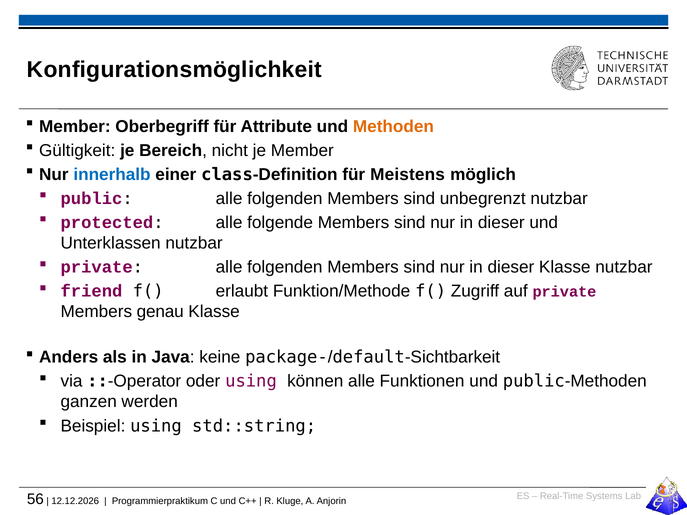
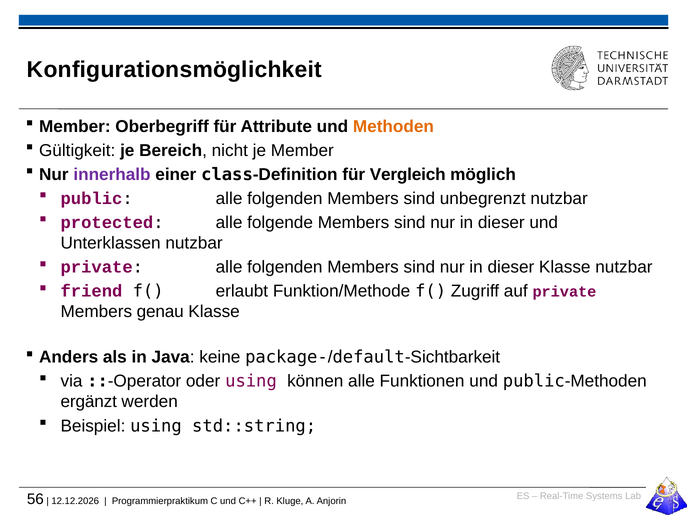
innerhalb colour: blue -> purple
Meistens: Meistens -> Vergleich
ganzen: ganzen -> ergänzt
